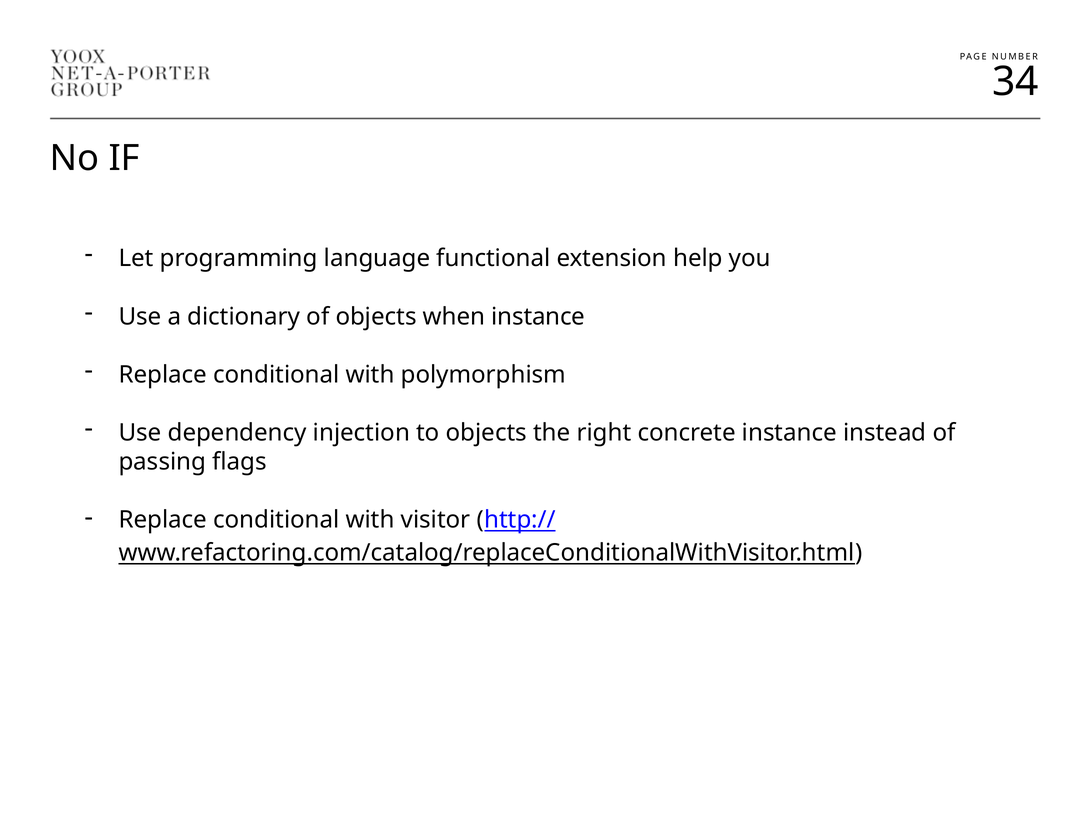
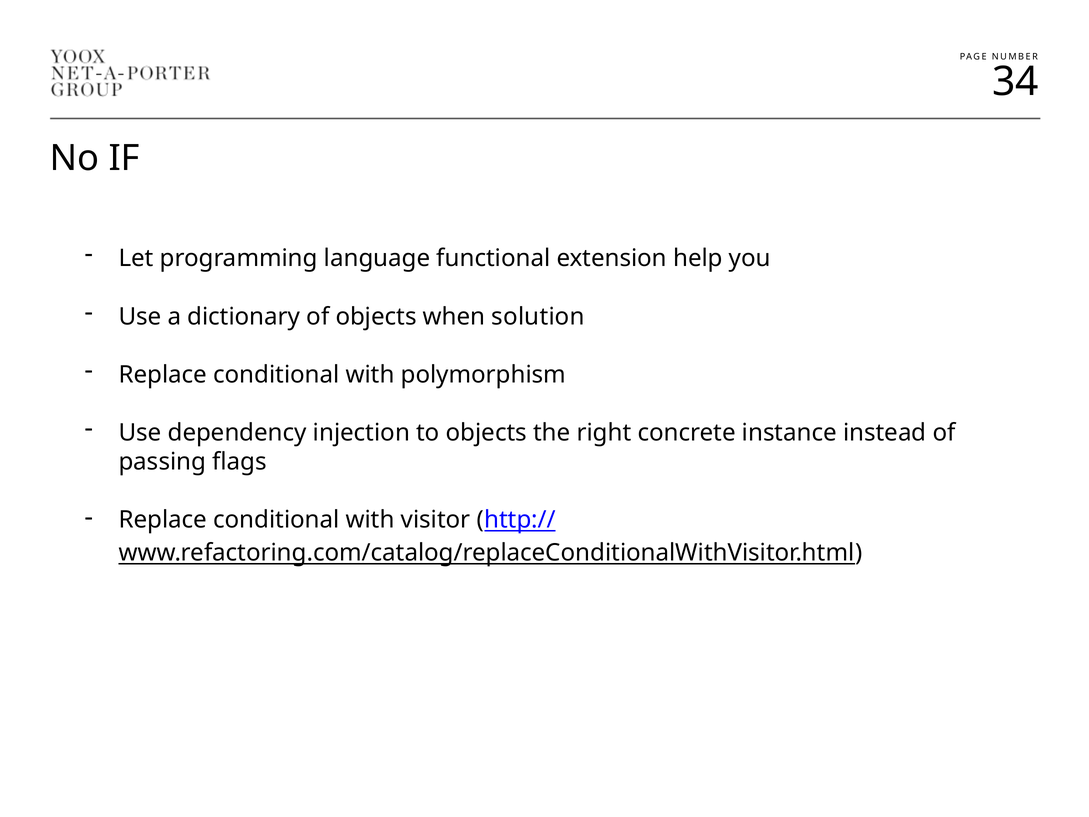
when instance: instance -> solution
